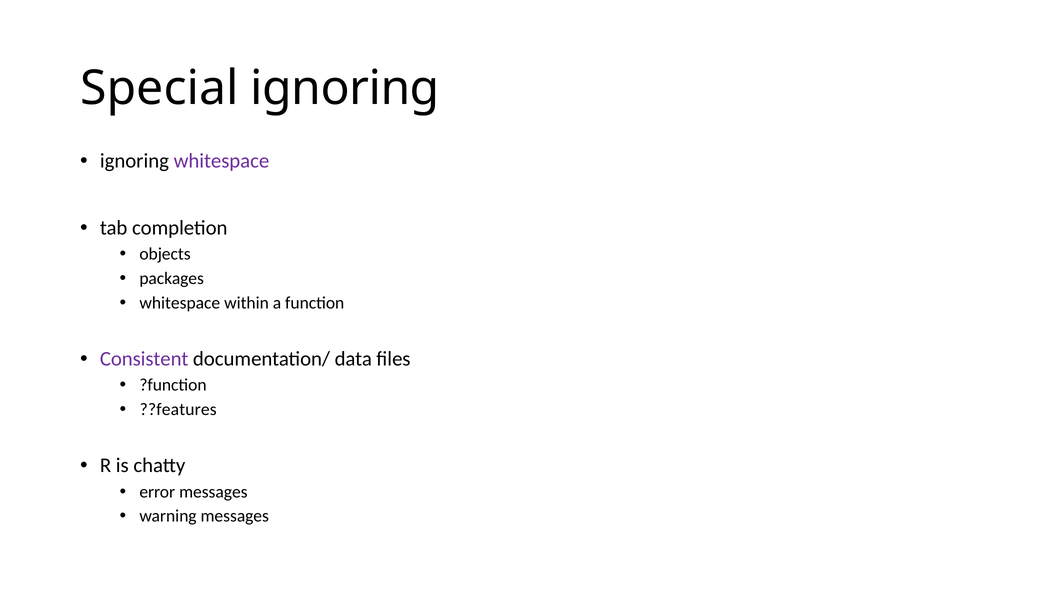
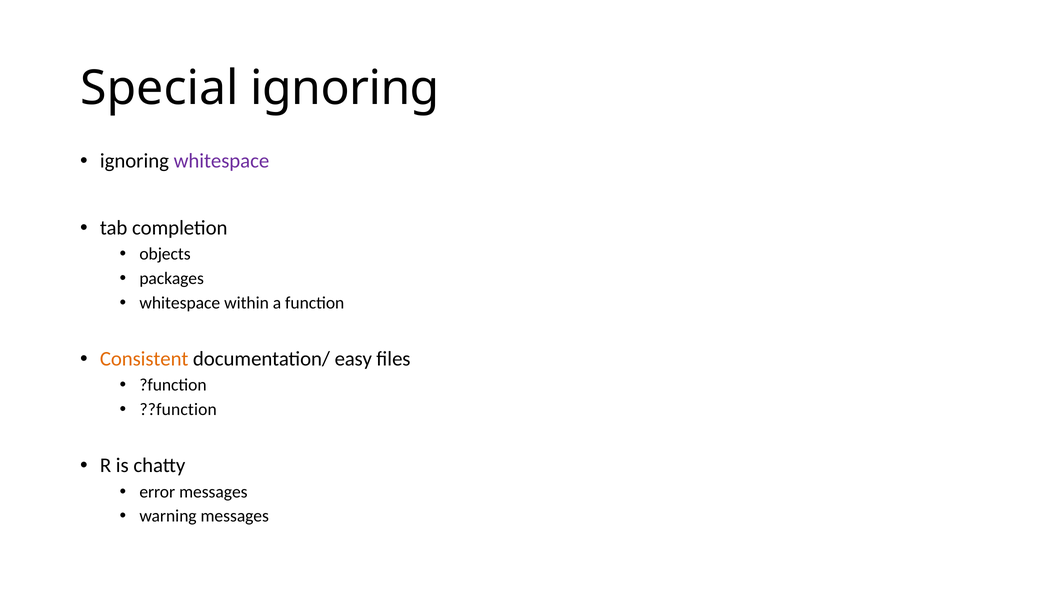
Consistent colour: purple -> orange
data: data -> easy
??features: ??features -> ??function
